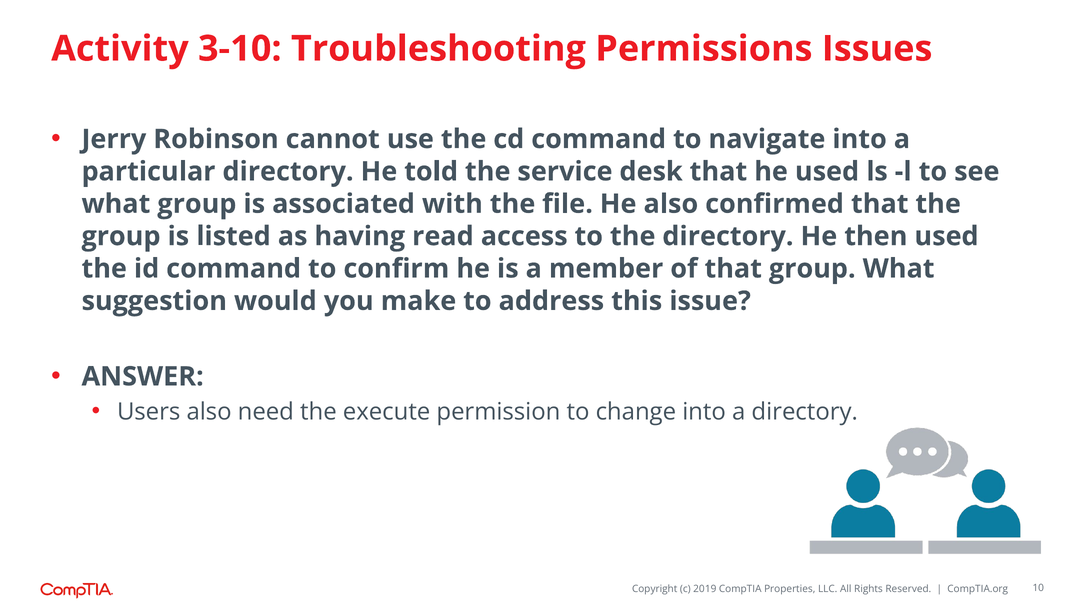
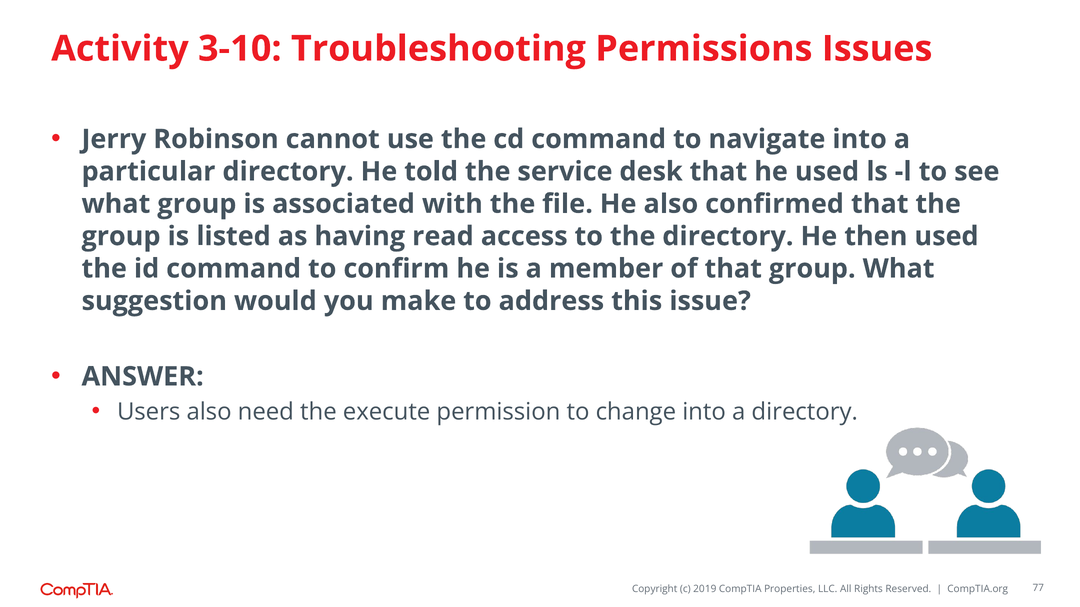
10: 10 -> 77
